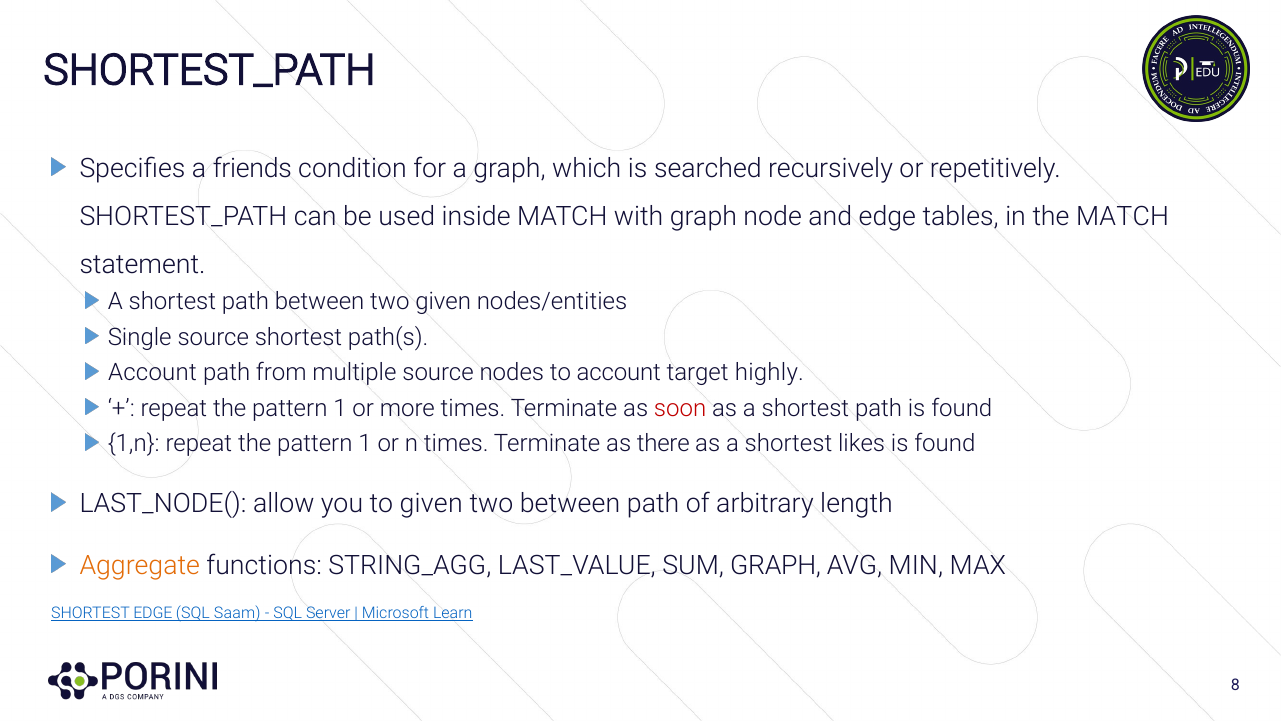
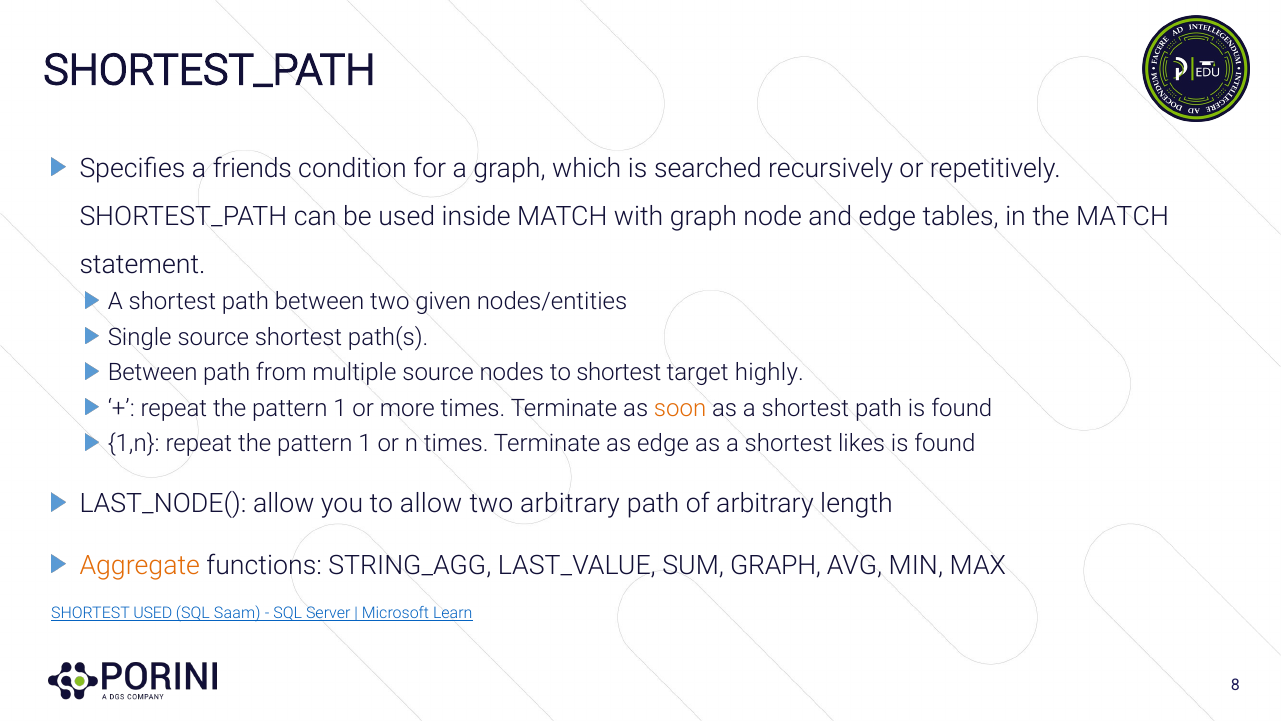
Account at (152, 373): Account -> Between
to account: account -> shortest
soon colour: red -> orange
as there: there -> edge
to given: given -> allow
two between: between -> arbitrary
SHORTEST EDGE: EDGE -> USED
